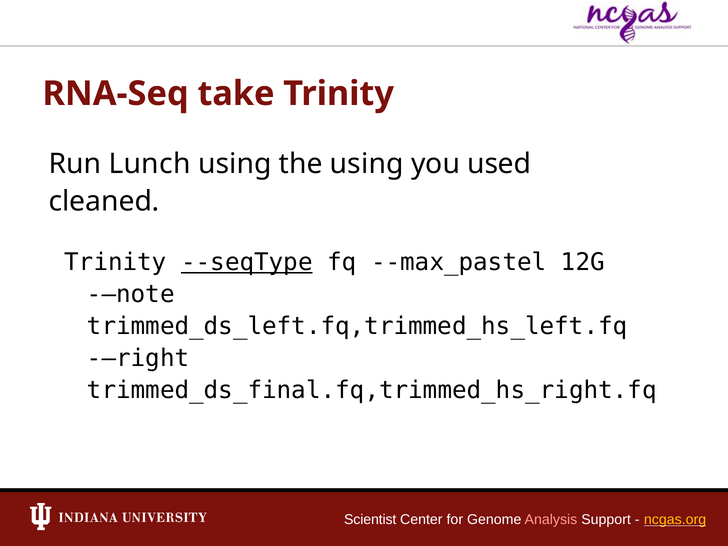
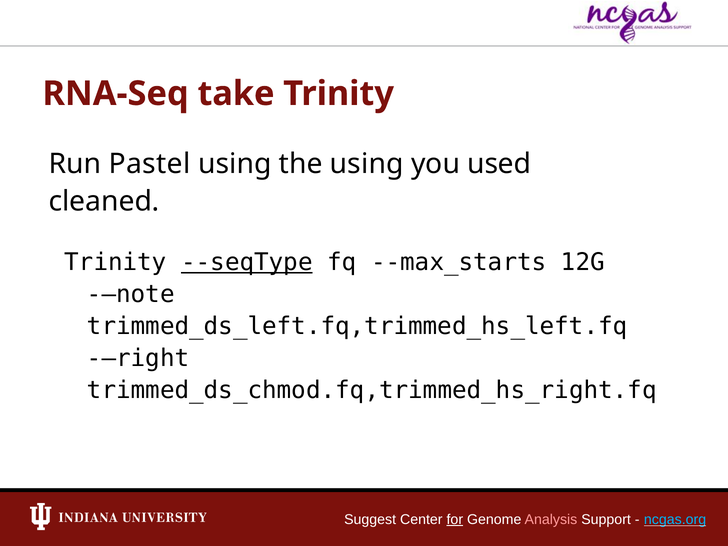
Lunch: Lunch -> Pastel
--max_pastel: --max_pastel -> --max_starts
trimmed_ds_final.fq,trimmed_hs_right.fq: trimmed_ds_final.fq,trimmed_hs_right.fq -> trimmed_ds_chmod.fq,trimmed_hs_right.fq
Scientist: Scientist -> Suggest
for underline: none -> present
ncgas.org colour: yellow -> light blue
